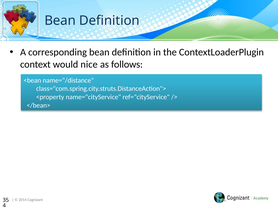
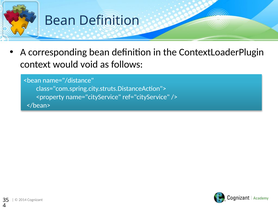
nice: nice -> void
